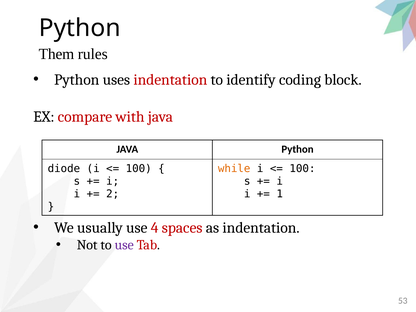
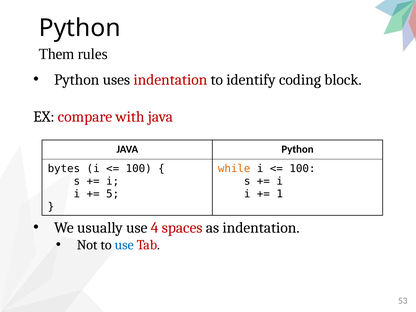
diode: diode -> bytes
2: 2 -> 5
use at (124, 245) colour: purple -> blue
